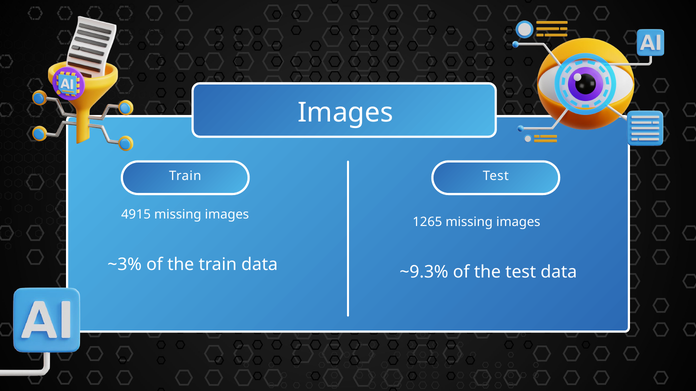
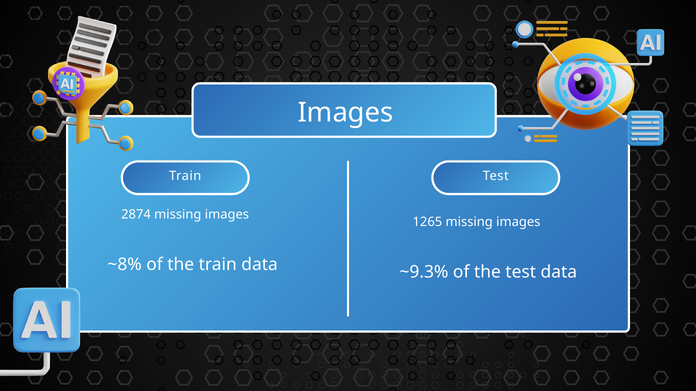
4915: 4915 -> 2874
~3%: ~3% -> ~8%
